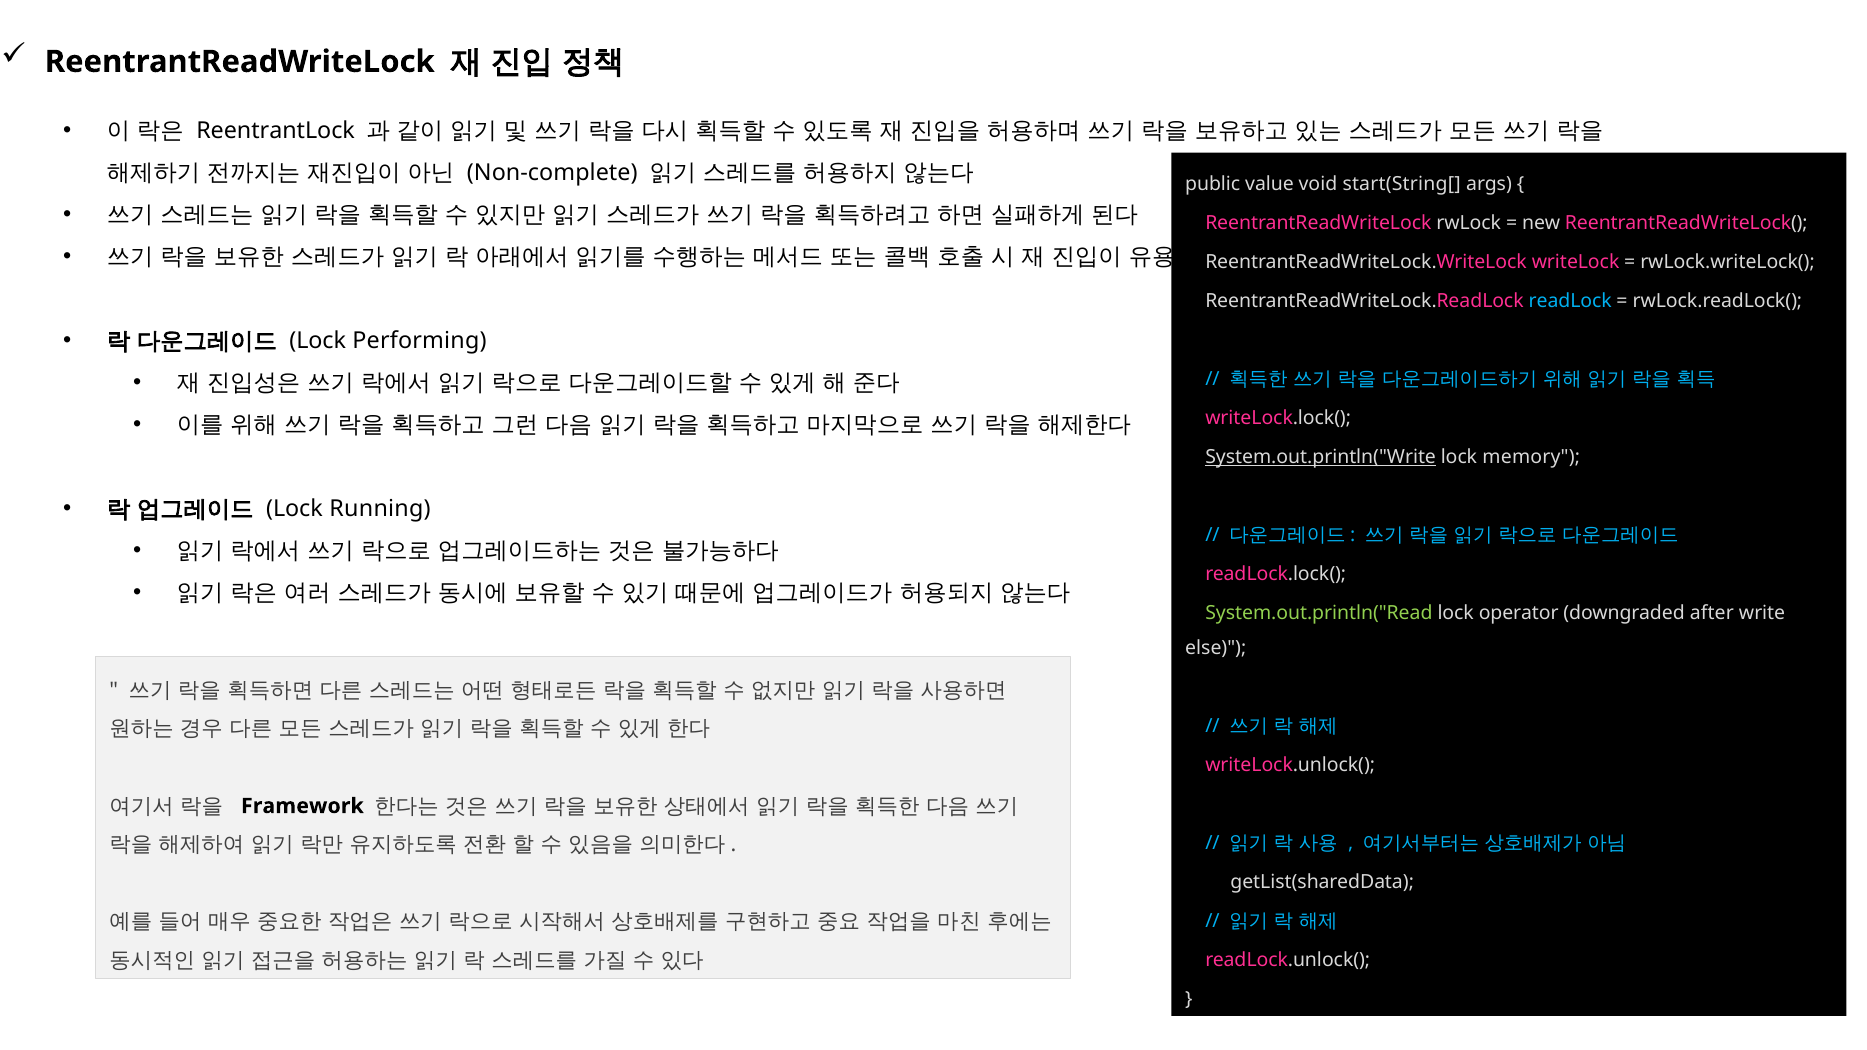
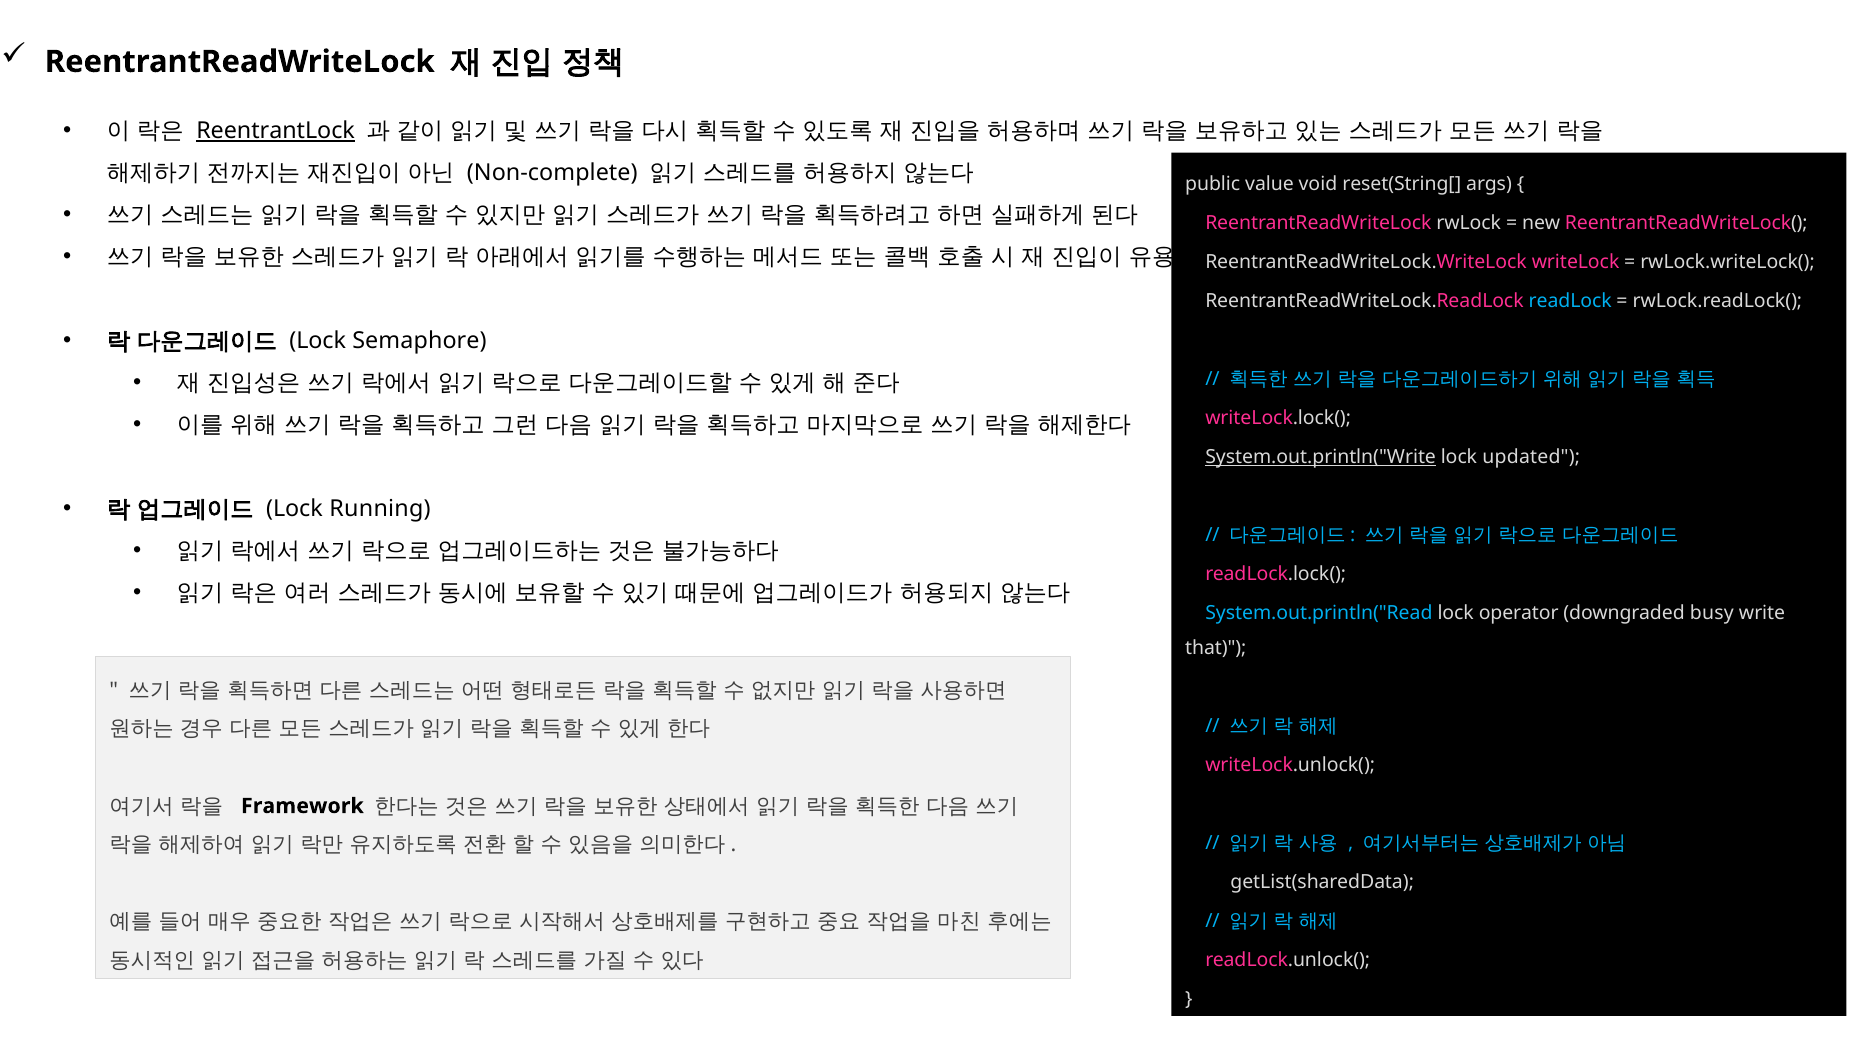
ReentrantLock underline: none -> present
start(String[: start(String[ -> reset(String[
Performing: Performing -> Semaphore
memory: memory -> updated
System.out.println("Read colour: light green -> light blue
after: after -> busy
else: else -> that
